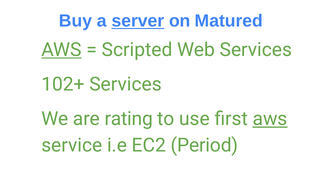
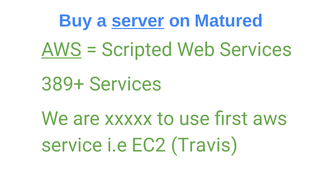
102+: 102+ -> 389+
rating: rating -> xxxxx
aws at (270, 119) underline: present -> none
Period: Period -> Travis
